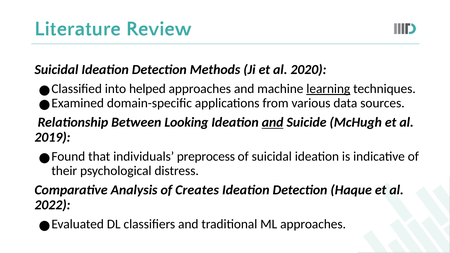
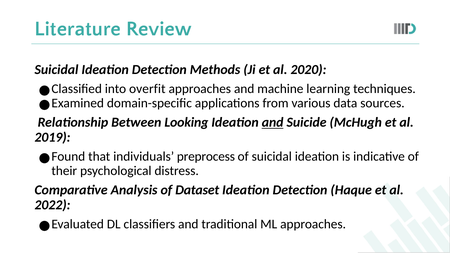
helped: helped -> overfit
learning underline: present -> none
Creates: Creates -> Dataset
